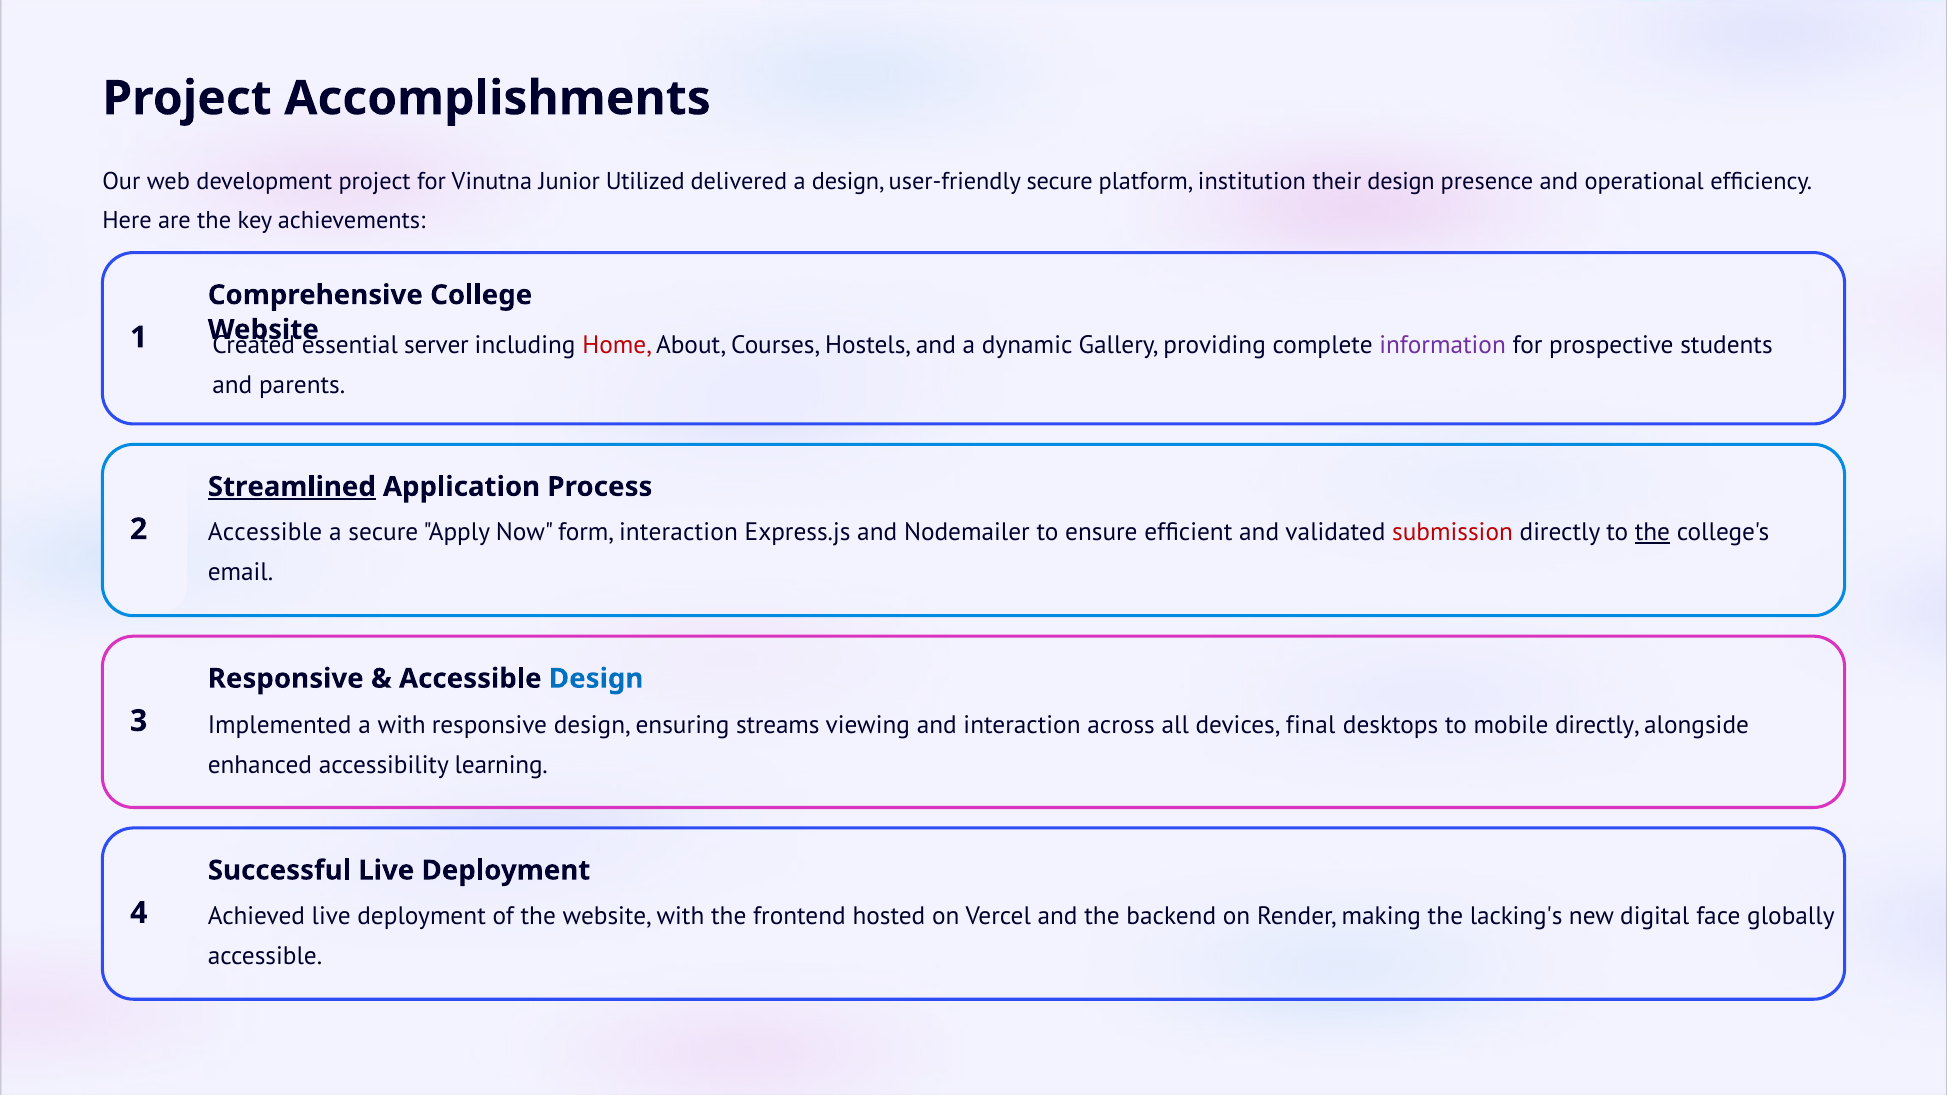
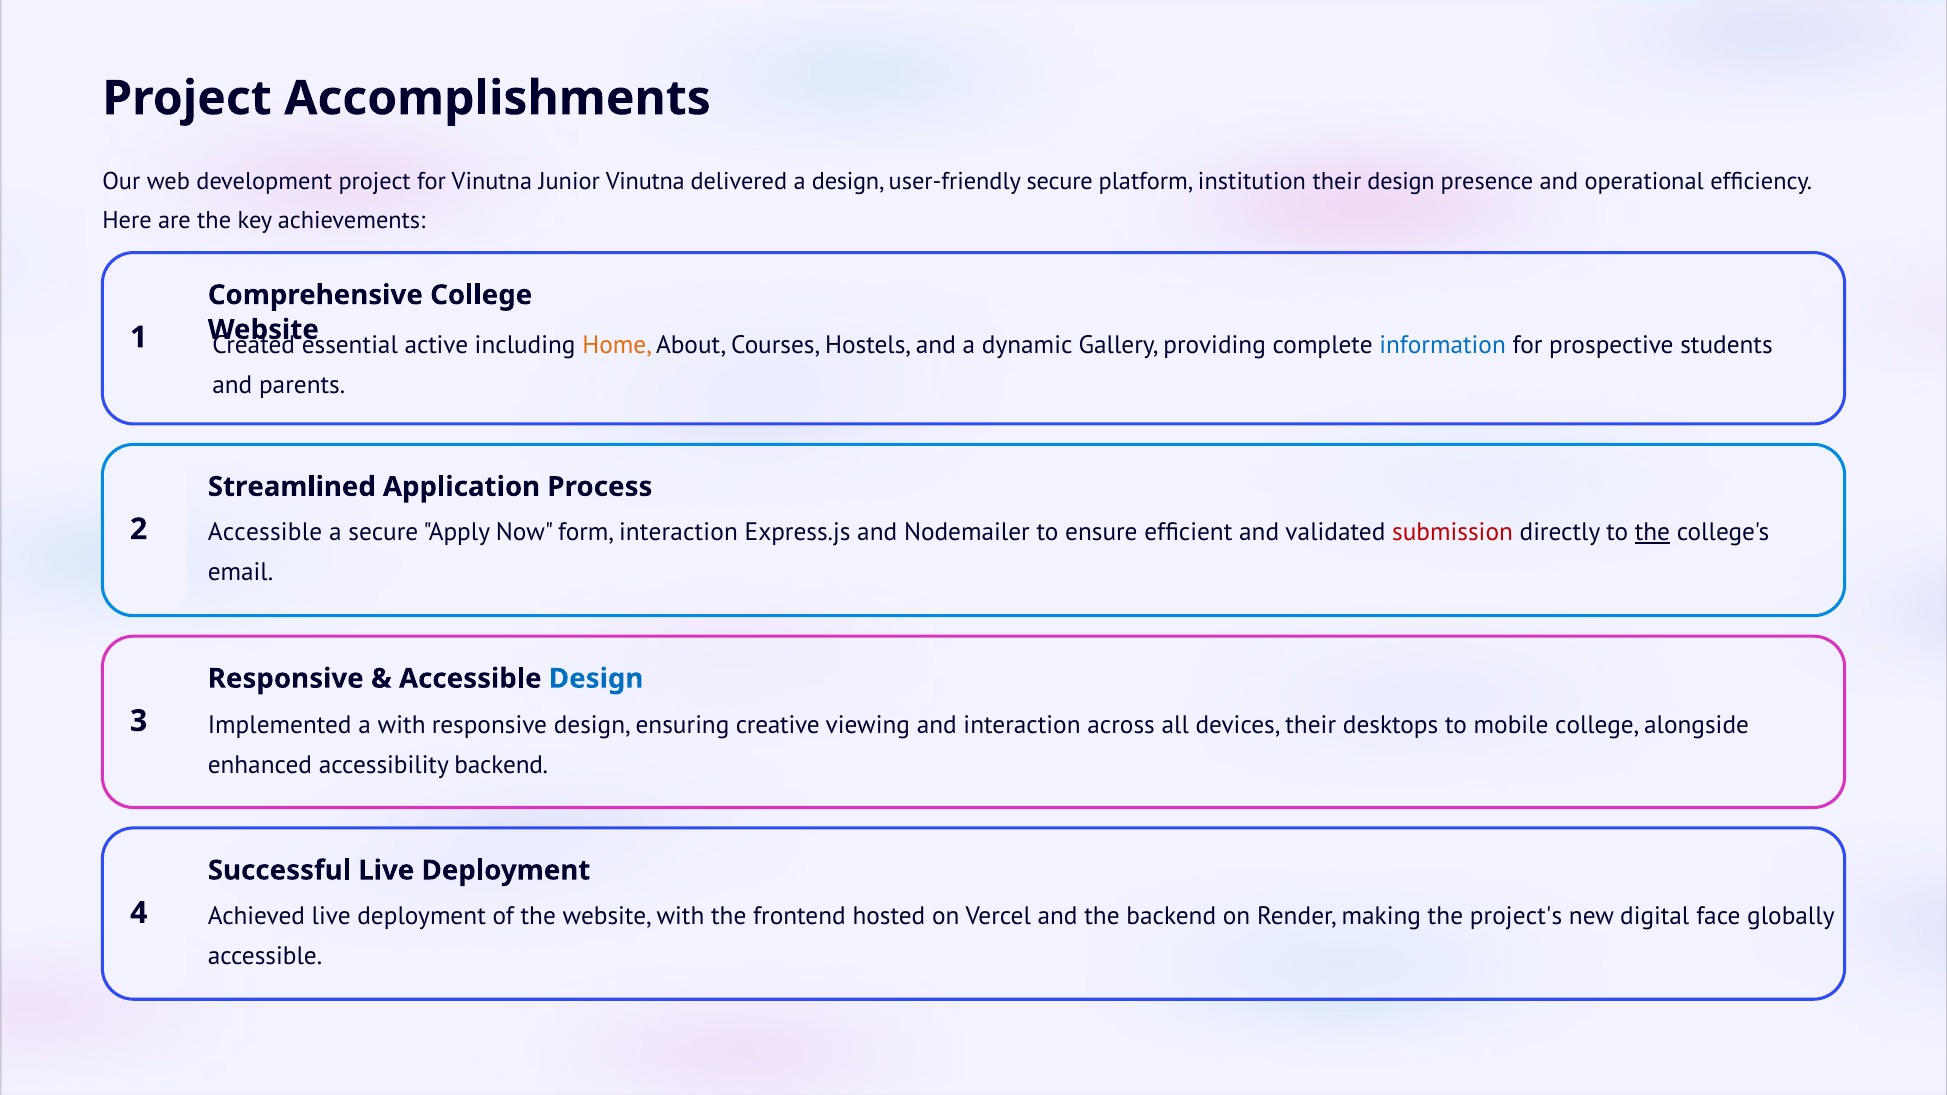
Junior Utilized: Utilized -> Vinutna
server: server -> active
Home colour: red -> orange
information colour: purple -> blue
Streamlined underline: present -> none
streams: streams -> creative
devices final: final -> their
mobile directly: directly -> college
accessibility learning: learning -> backend
lacking's: lacking's -> project's
